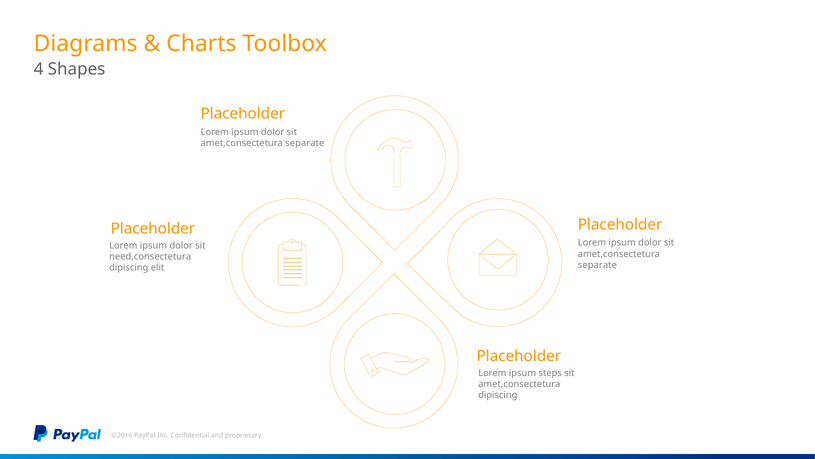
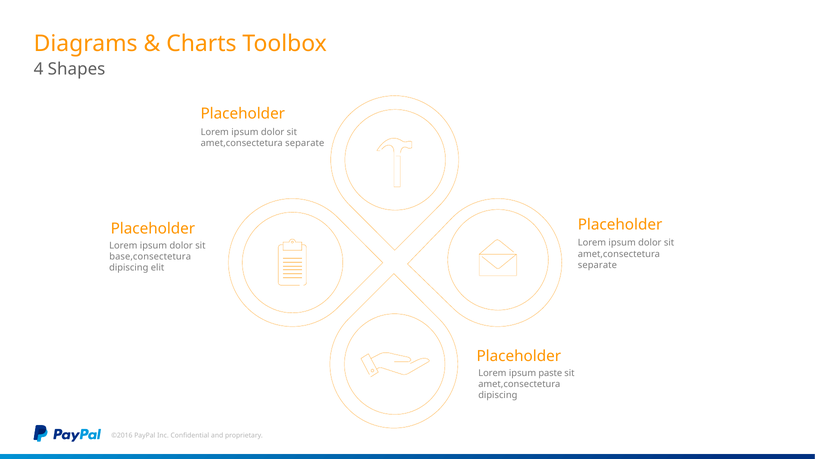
need,consectetura: need,consectetura -> base,consectetura
steps: steps -> paste
